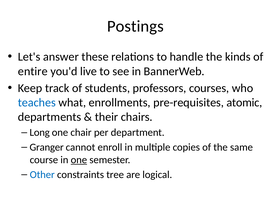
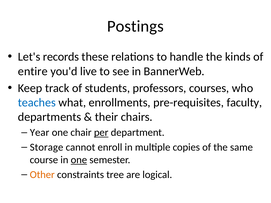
answer: answer -> records
atomic: atomic -> faculty
Long: Long -> Year
per underline: none -> present
Granger: Granger -> Storage
Other colour: blue -> orange
